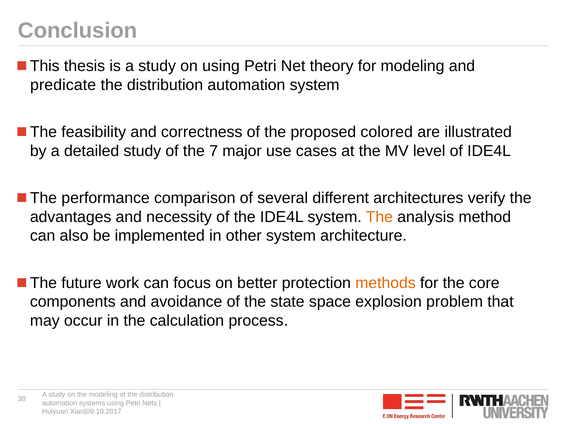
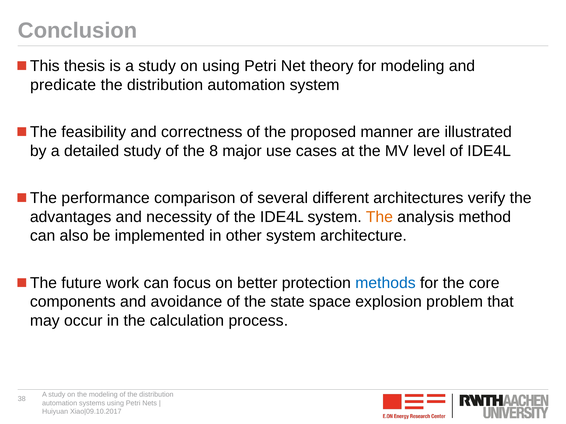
colored: colored -> manner
7: 7 -> 8
methods colour: orange -> blue
